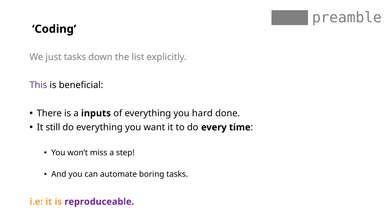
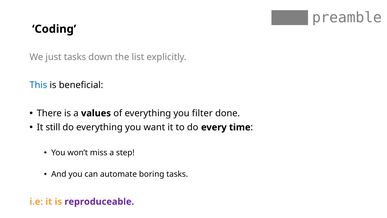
This colour: purple -> blue
inputs: inputs -> values
hard: hard -> filter
